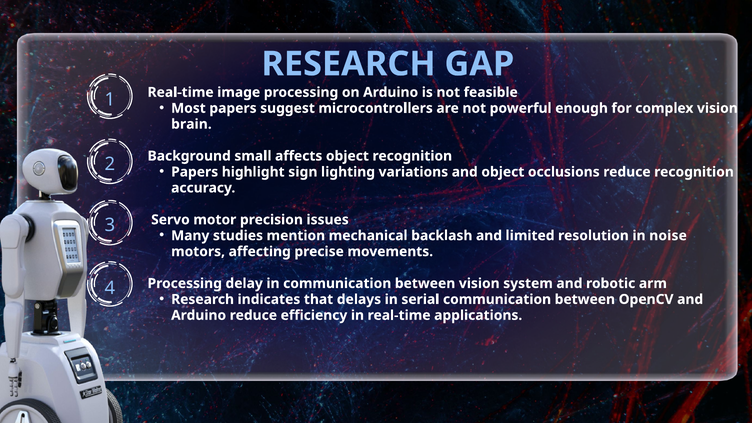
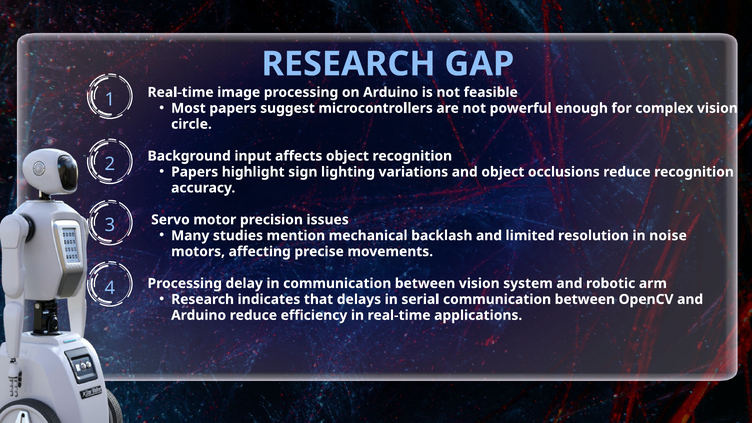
brain: brain -> circle
small: small -> input
